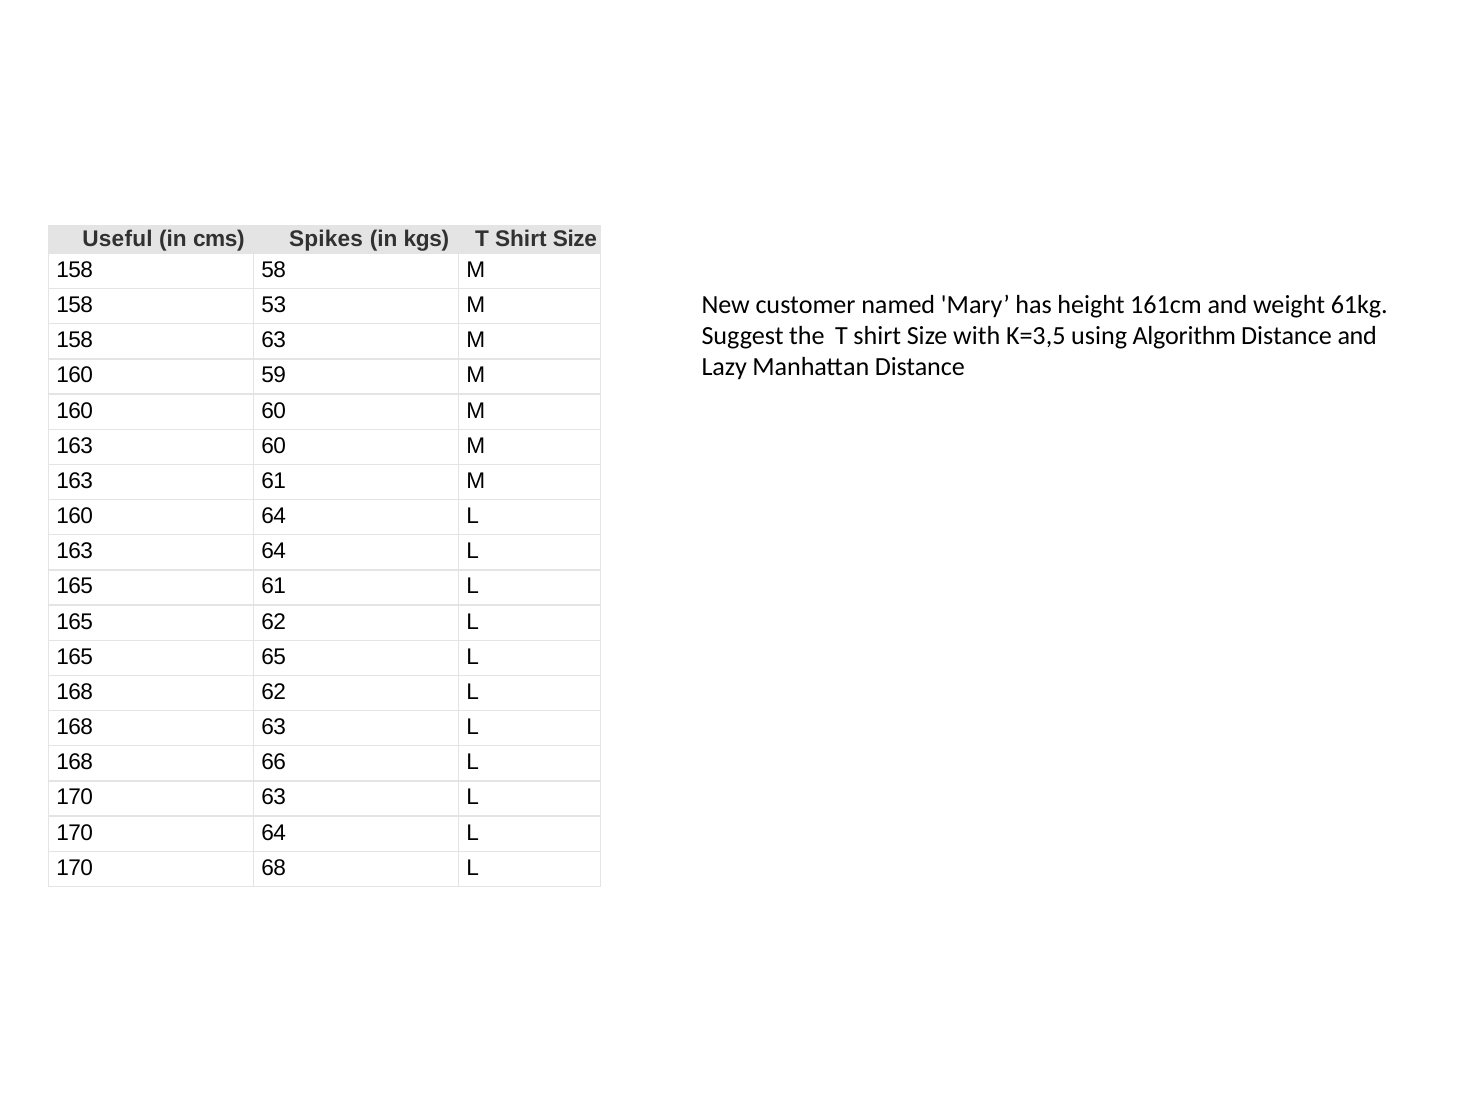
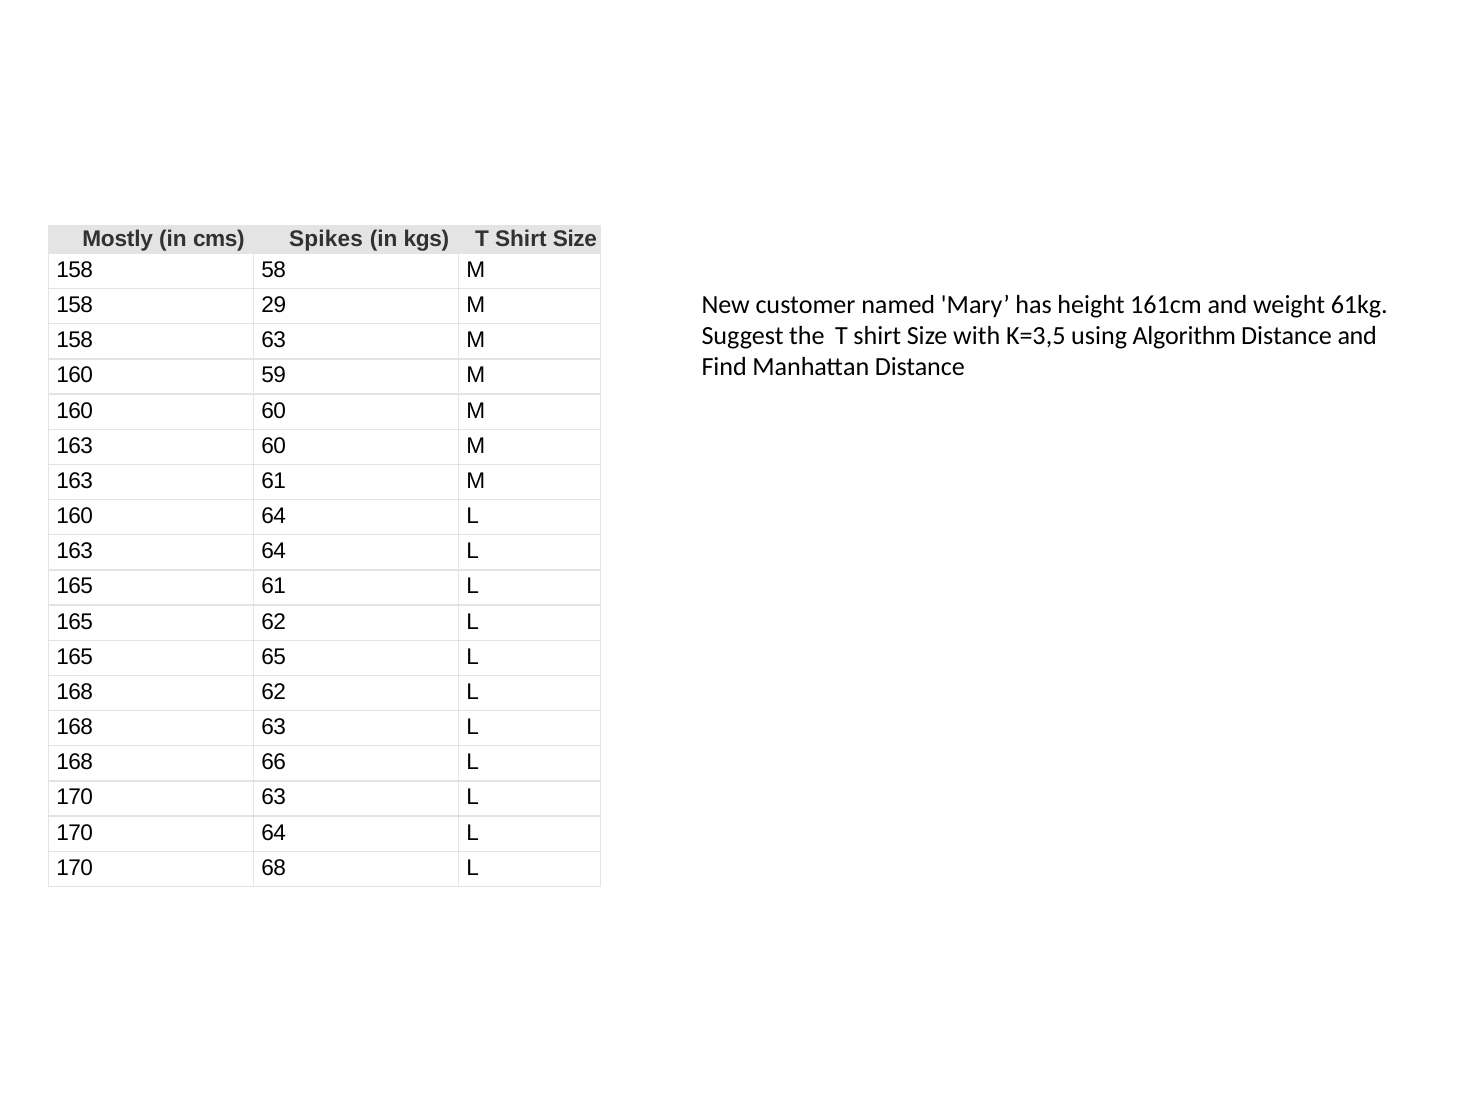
Useful: Useful -> Mostly
53: 53 -> 29
Lazy: Lazy -> Find
